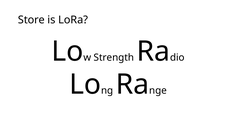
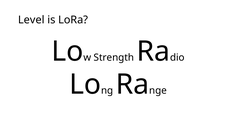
Store: Store -> Level
